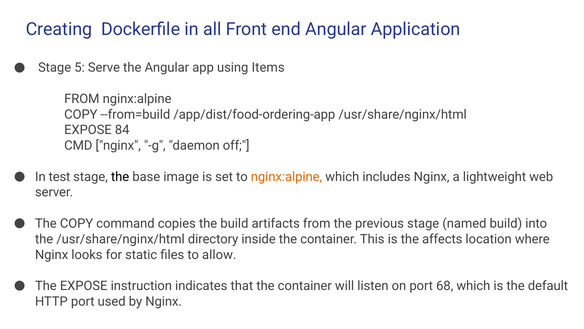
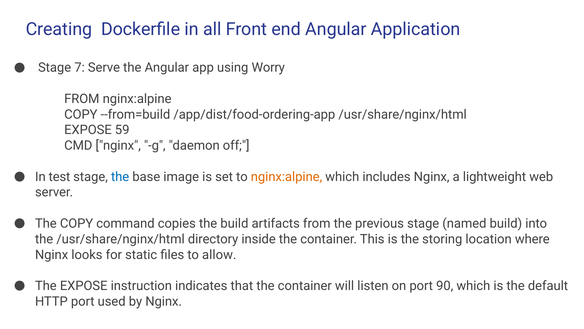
5: 5 -> 7
Items: Items -> Worry
84: 84 -> 59
the at (120, 177) colour: black -> blue
affects: affects -> storing
68: 68 -> 90
